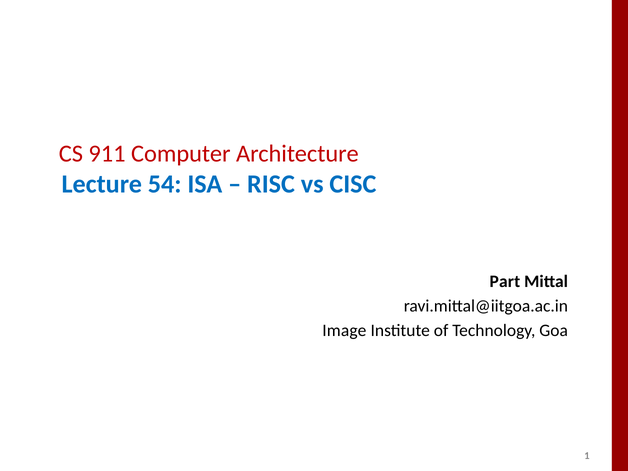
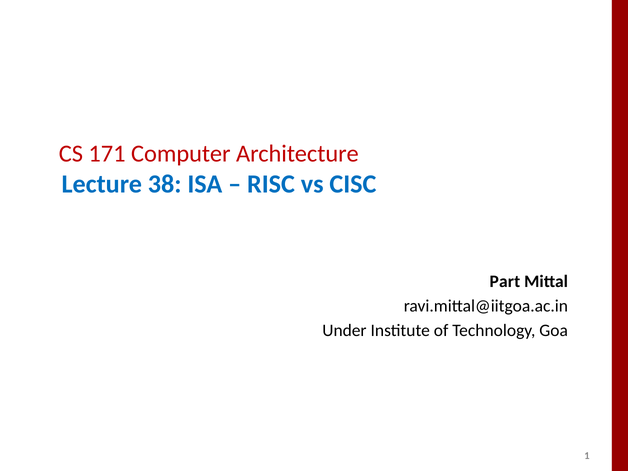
911: 911 -> 171
54: 54 -> 38
Image: Image -> Under
